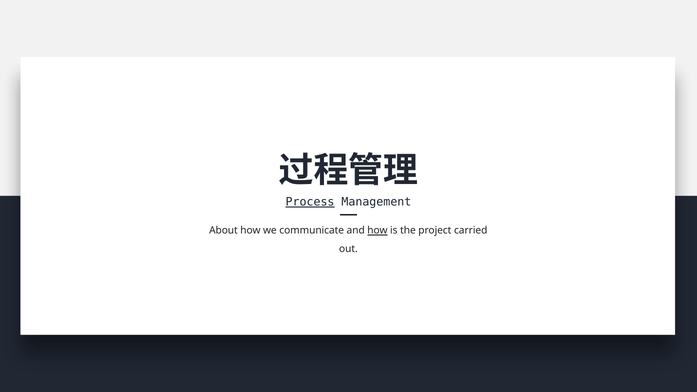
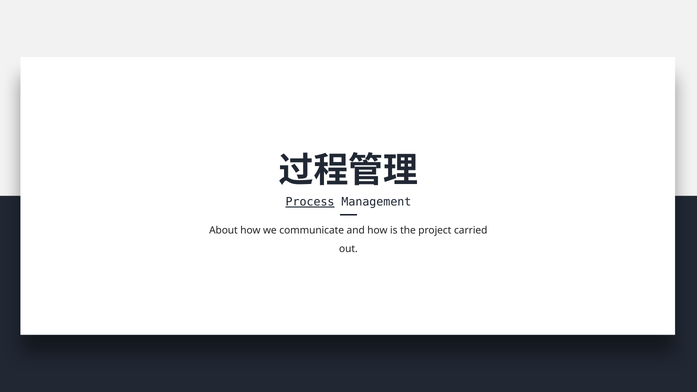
how at (377, 231) underline: present -> none
